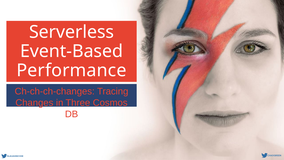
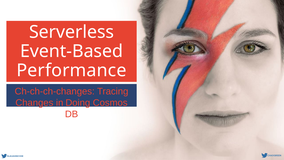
Three: Three -> Doing
